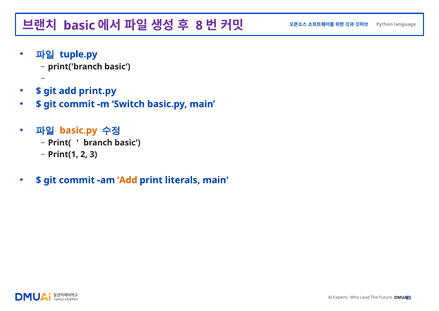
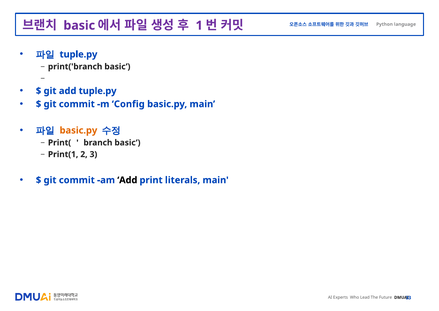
8: 8 -> 1
add print.py: print.py -> tuple.py
Switch: Switch -> Config
Add at (127, 180) colour: orange -> black
